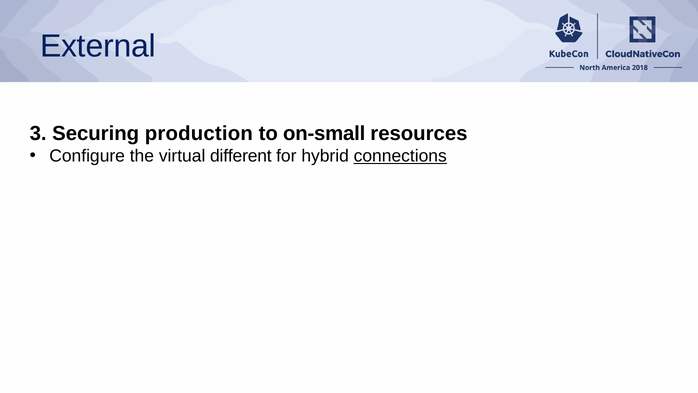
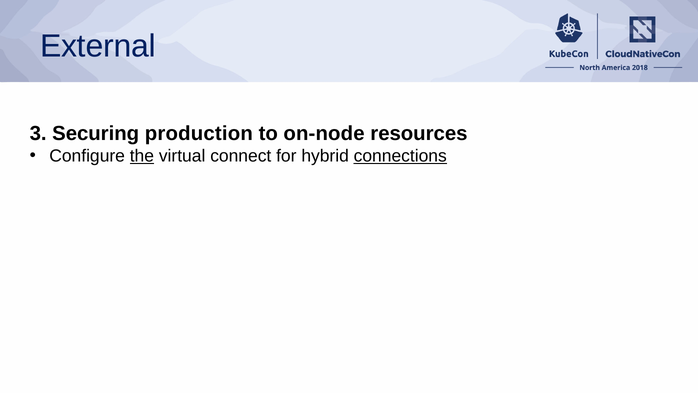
on-small: on-small -> on-node
the underline: none -> present
different: different -> connect
